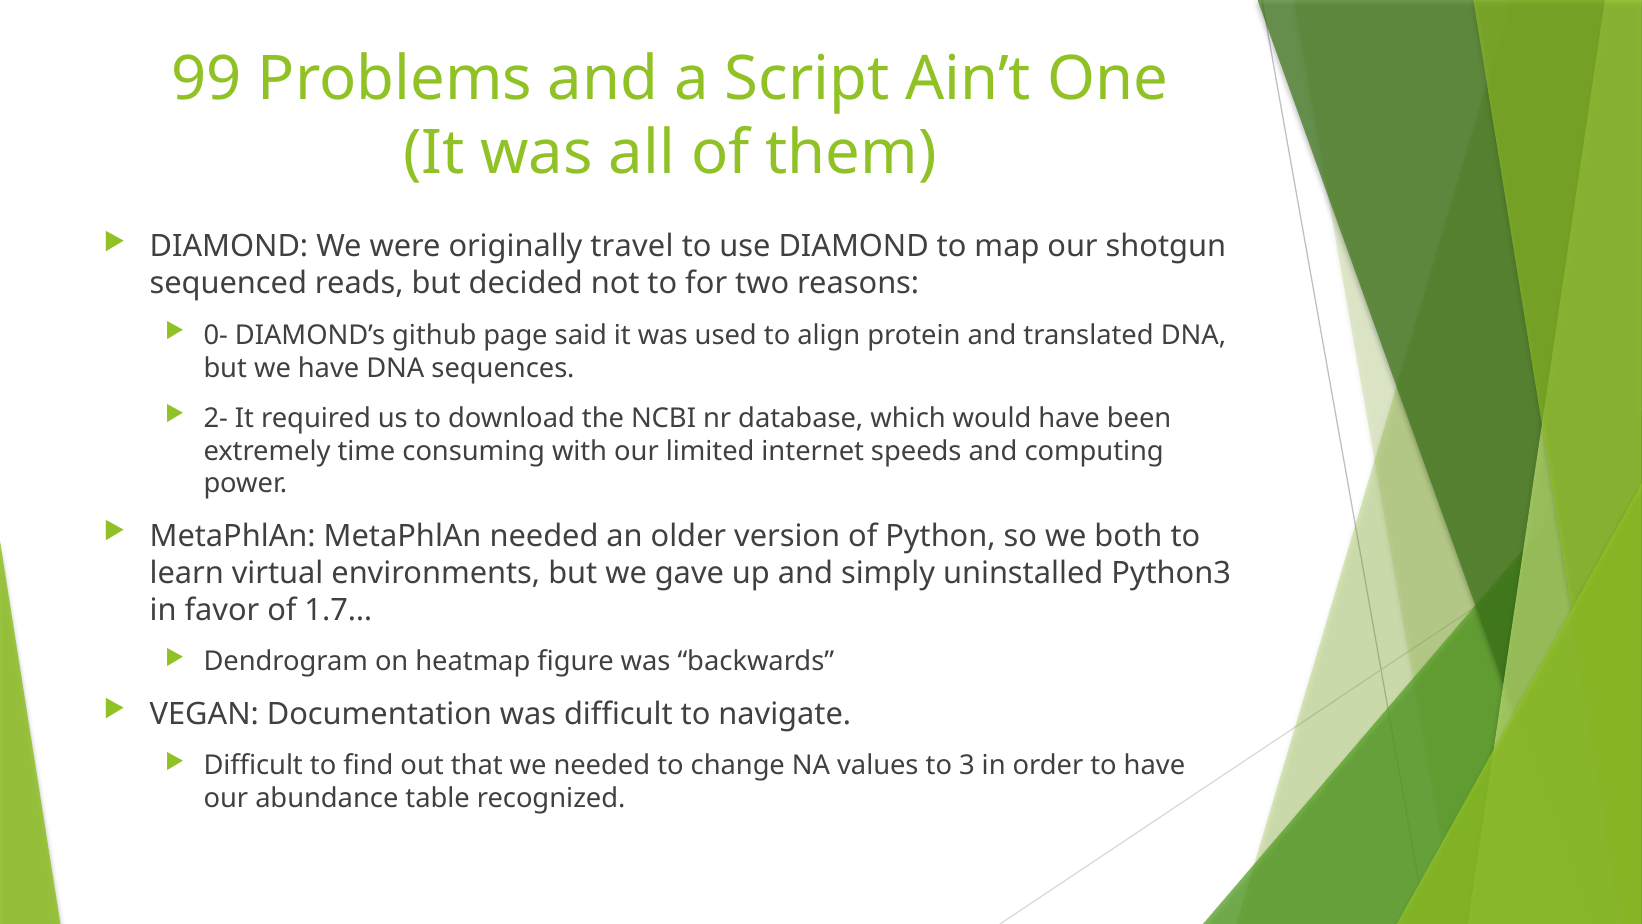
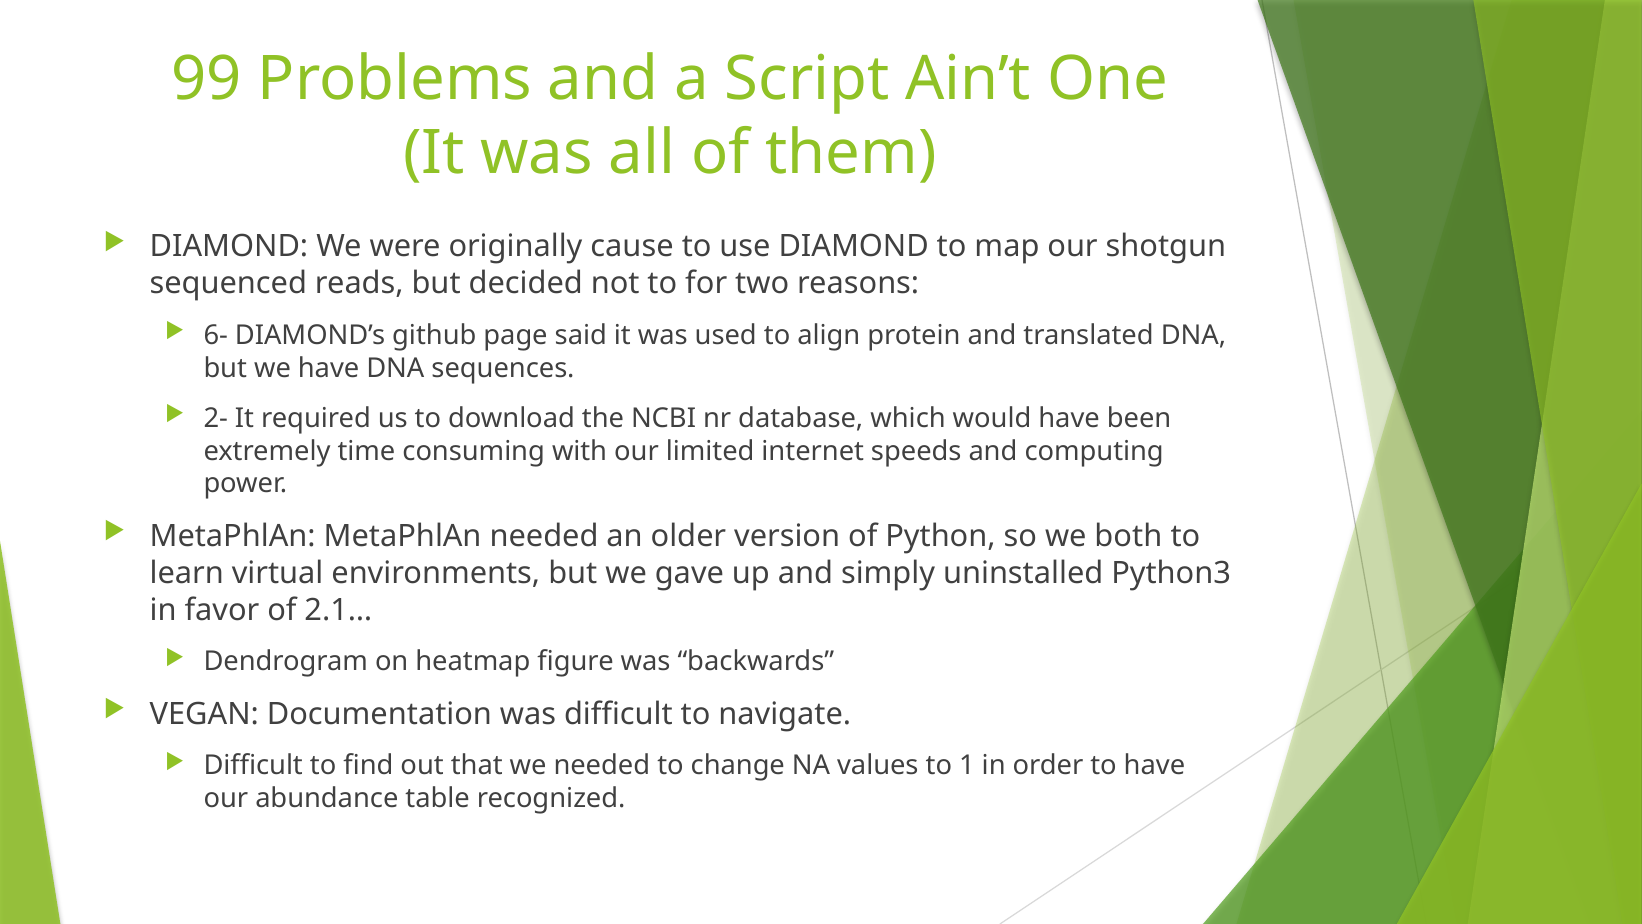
travel: travel -> cause
0-: 0- -> 6-
1.7…: 1.7… -> 2.1…
3: 3 -> 1
